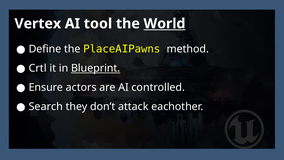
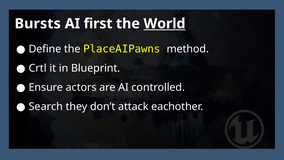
Vertex: Vertex -> Bursts
tool: tool -> first
Blueprint underline: present -> none
